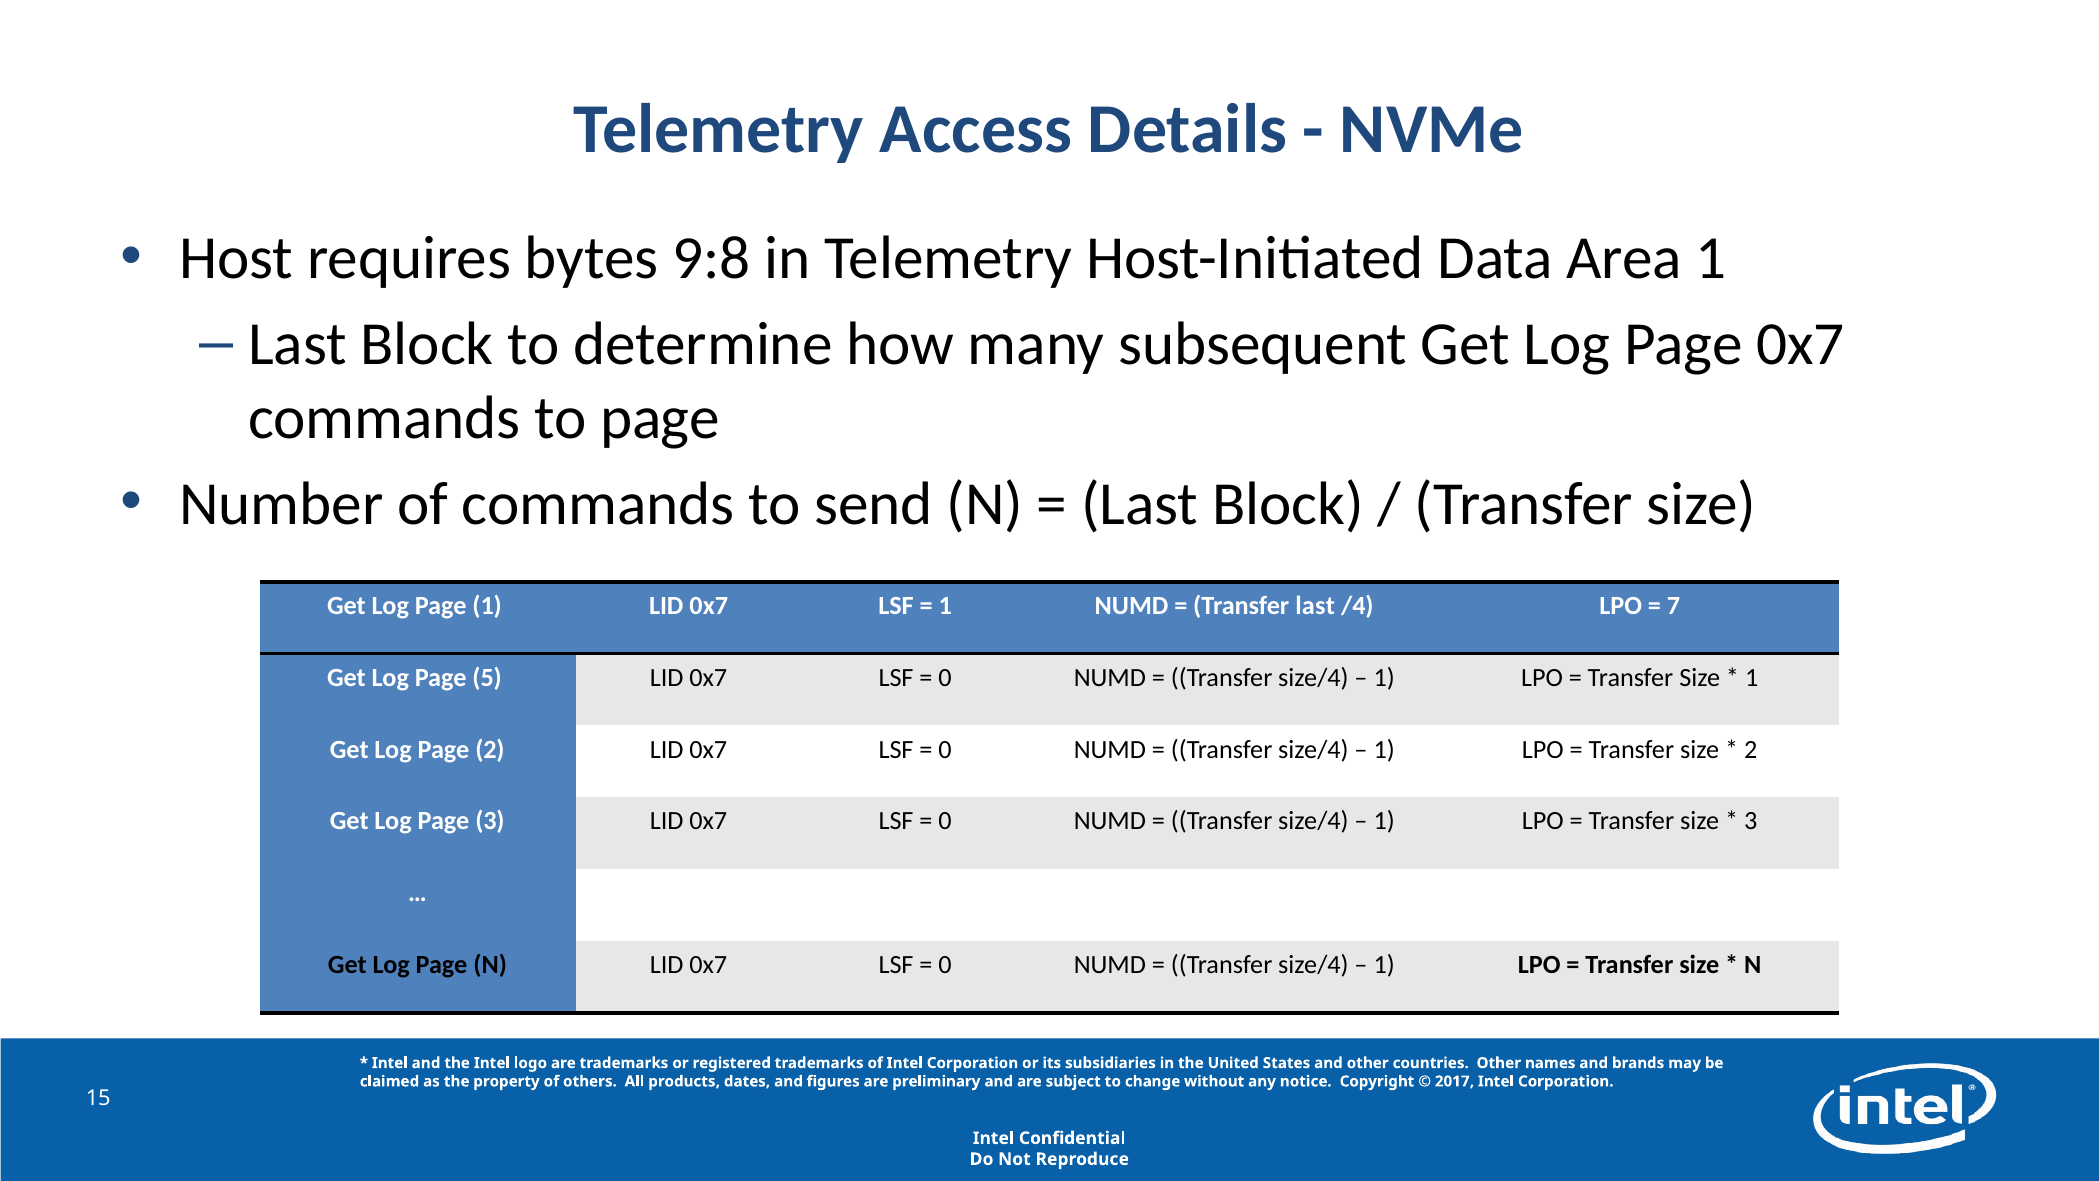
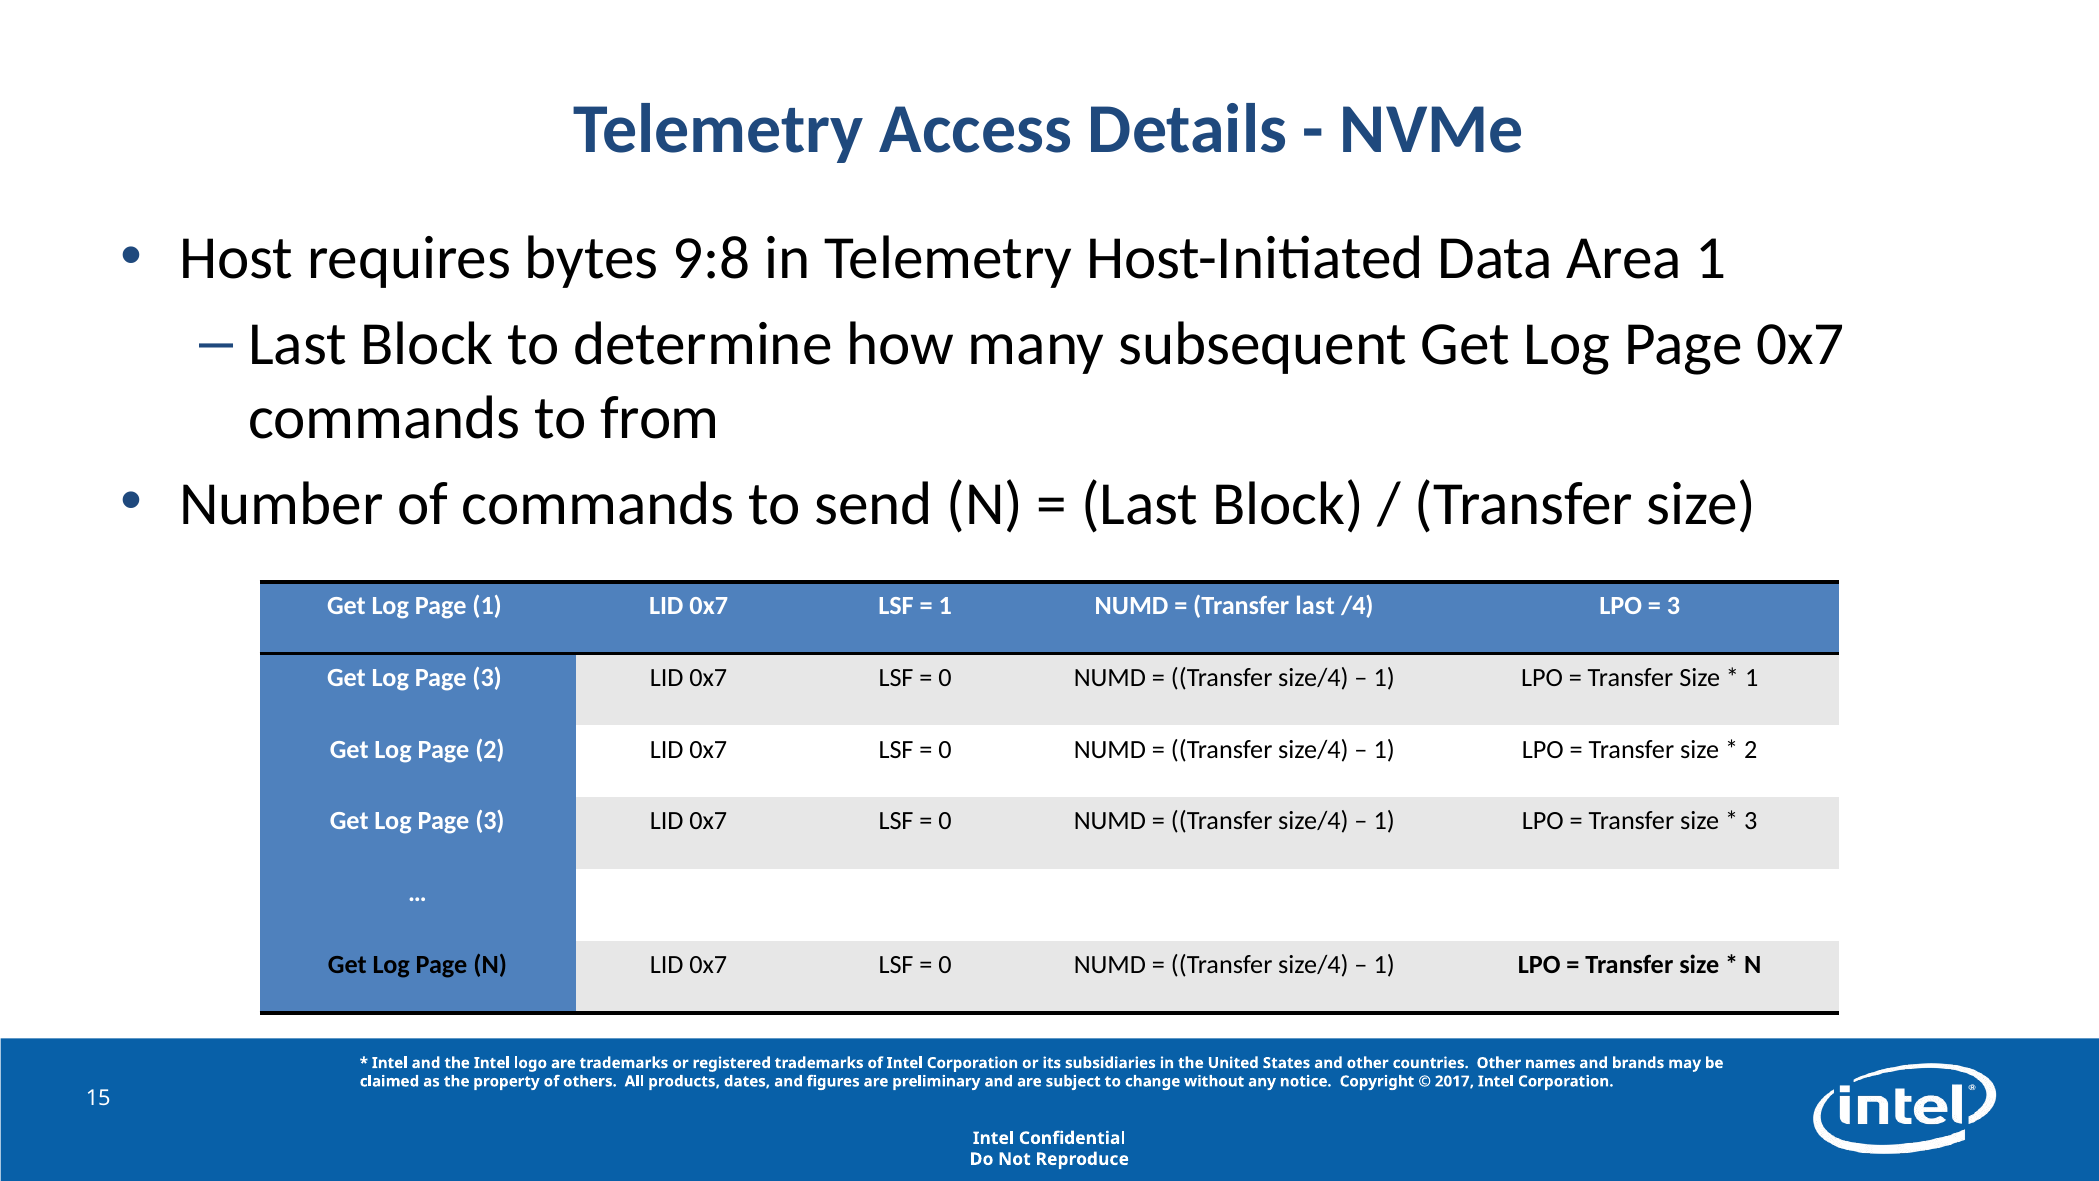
to page: page -> from
7 at (1674, 606): 7 -> 3
5 at (487, 677): 5 -> 3
